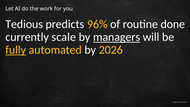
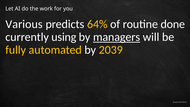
Tedious: Tedious -> Various
96%: 96% -> 64%
scale: scale -> using
fully underline: present -> none
2026: 2026 -> 2039
